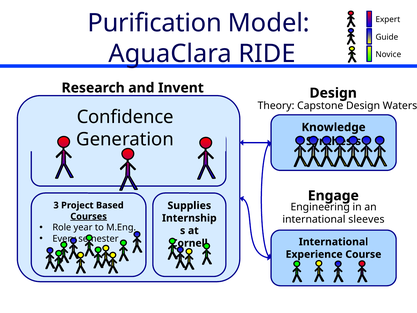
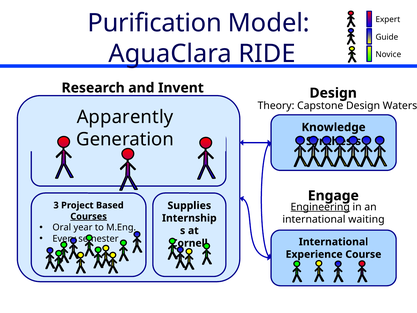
Confidence: Confidence -> Apparently
Engineering underline: none -> present
sleeves: sleeves -> waiting
Role: Role -> Oral
